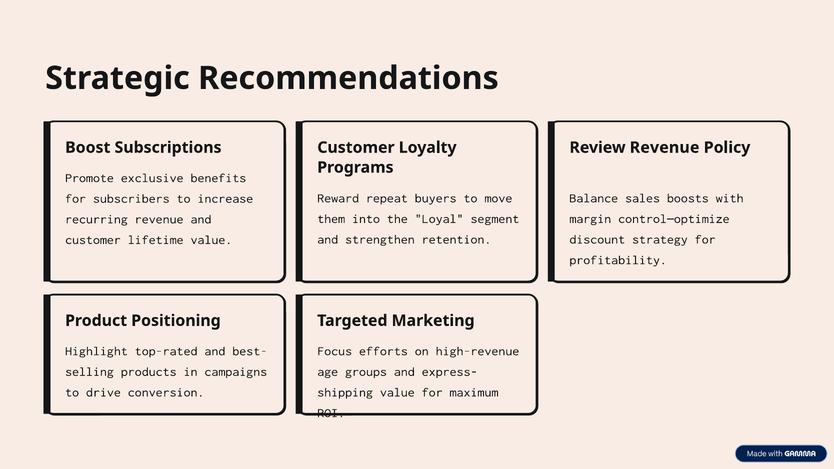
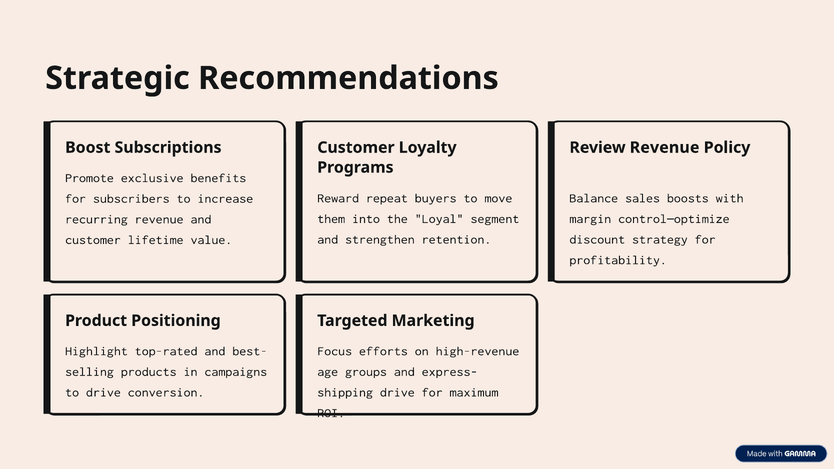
value at (397, 392): value -> drive
